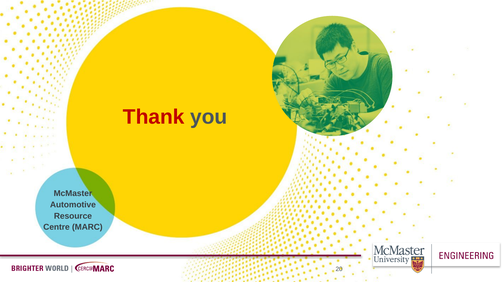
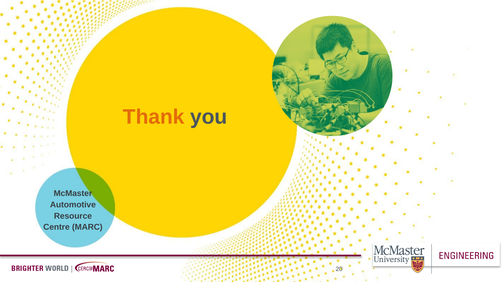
Thank colour: red -> orange
